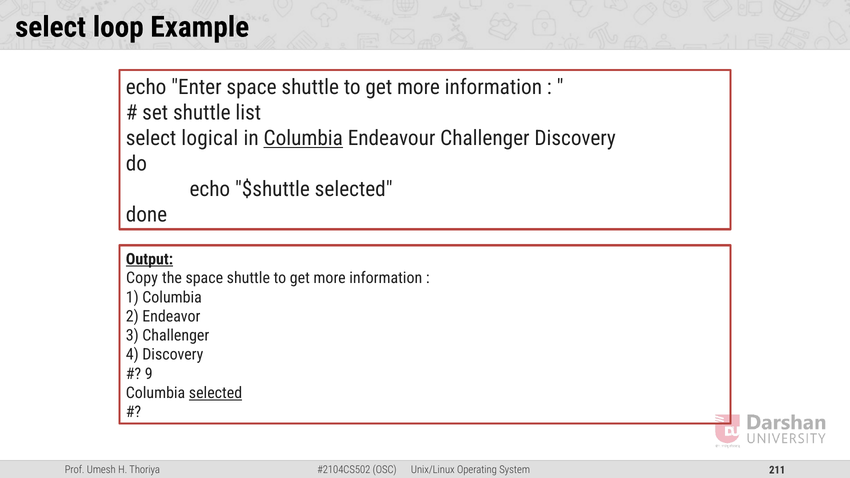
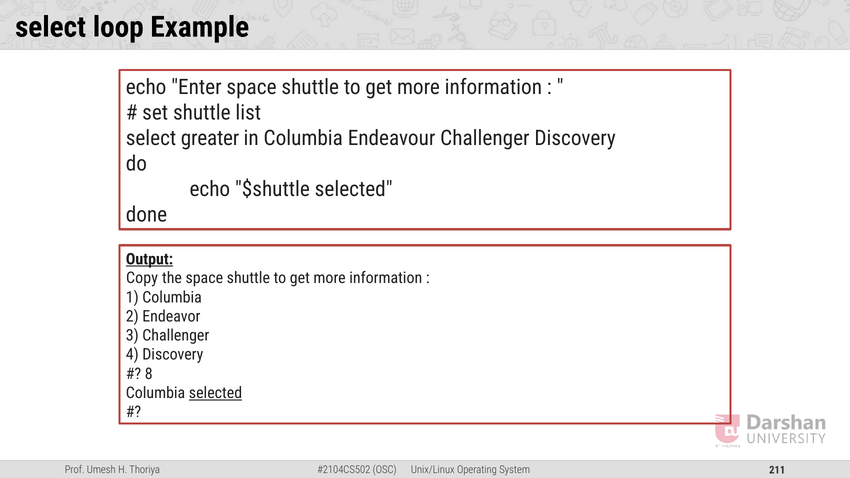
logical: logical -> greater
Columbia at (303, 138) underline: present -> none
9: 9 -> 8
